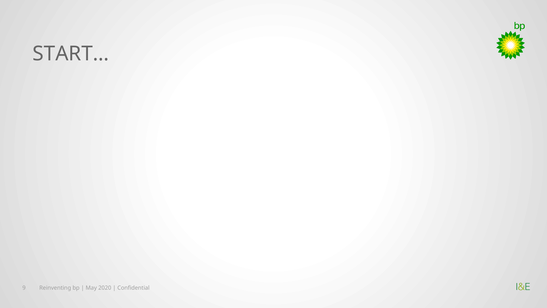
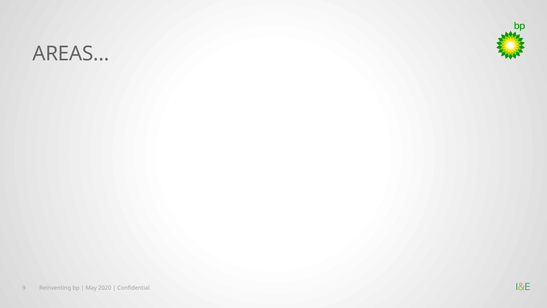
START…: START… -> AREAS…
